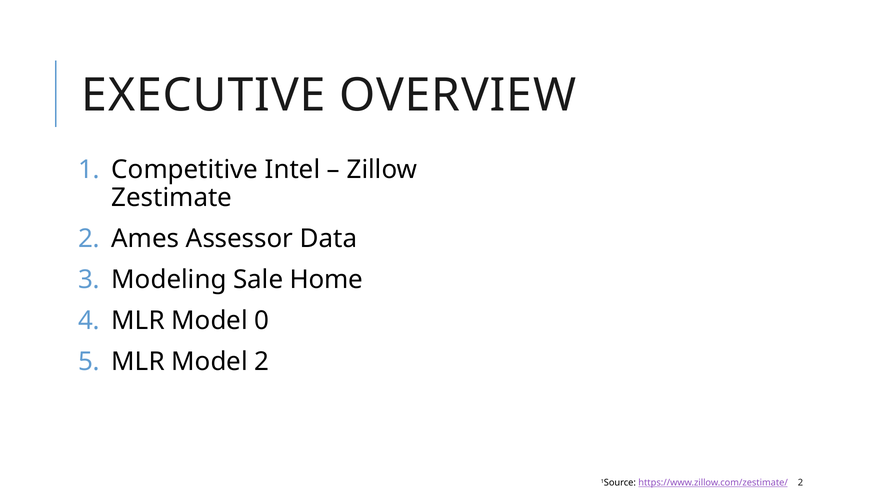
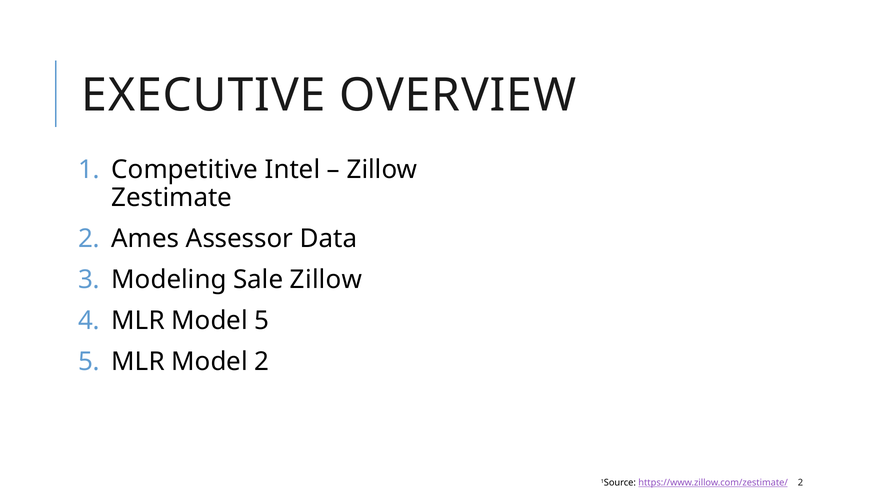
Sale Home: Home -> Zillow
Model 0: 0 -> 5
